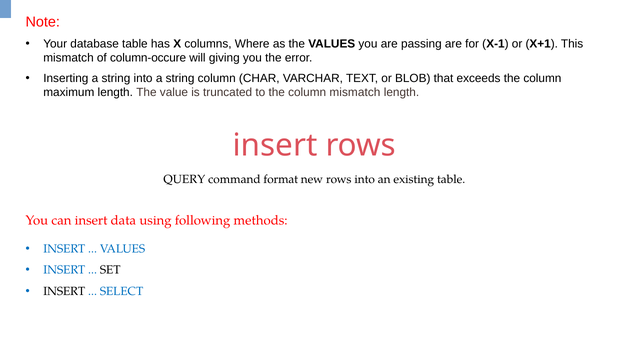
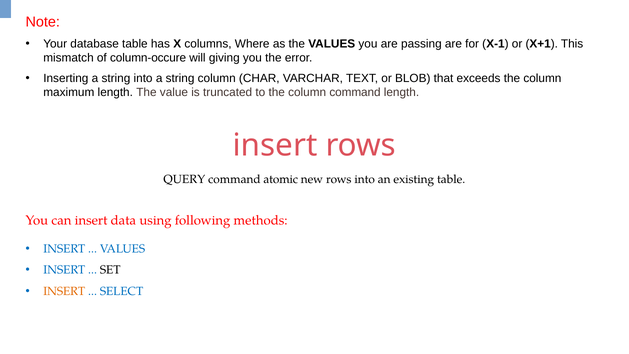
column mismatch: mismatch -> command
format: format -> atomic
INSERT at (64, 291) colour: black -> orange
